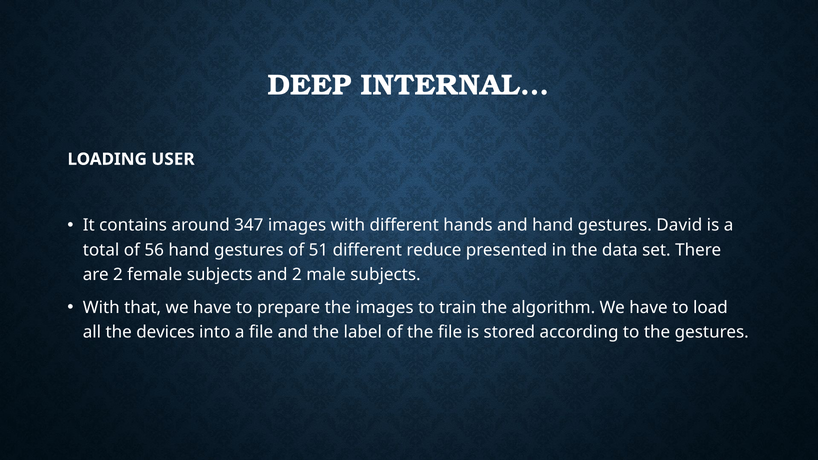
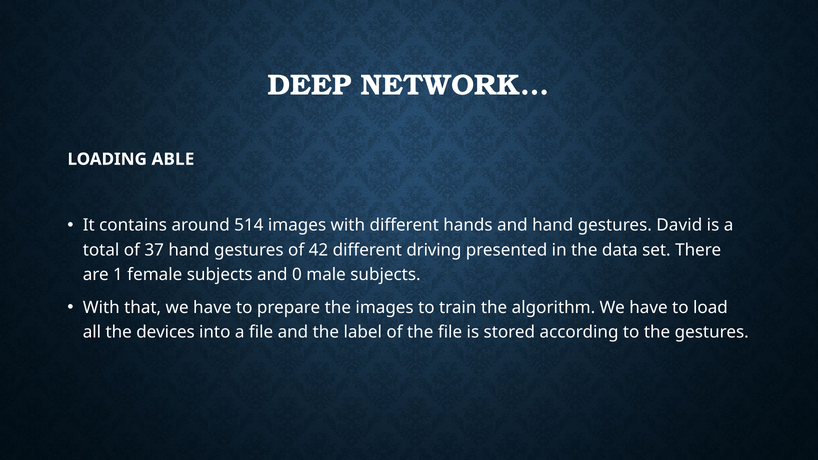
INTERNAL…: INTERNAL… -> NETWORK…
USER: USER -> ABLE
347: 347 -> 514
56: 56 -> 37
51: 51 -> 42
reduce: reduce -> driving
are 2: 2 -> 1
and 2: 2 -> 0
